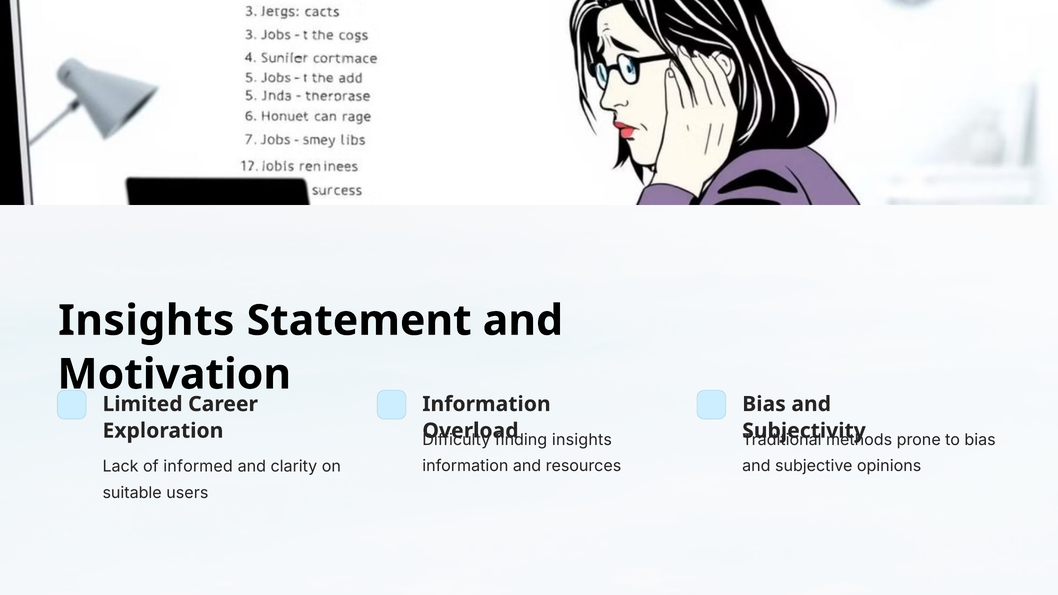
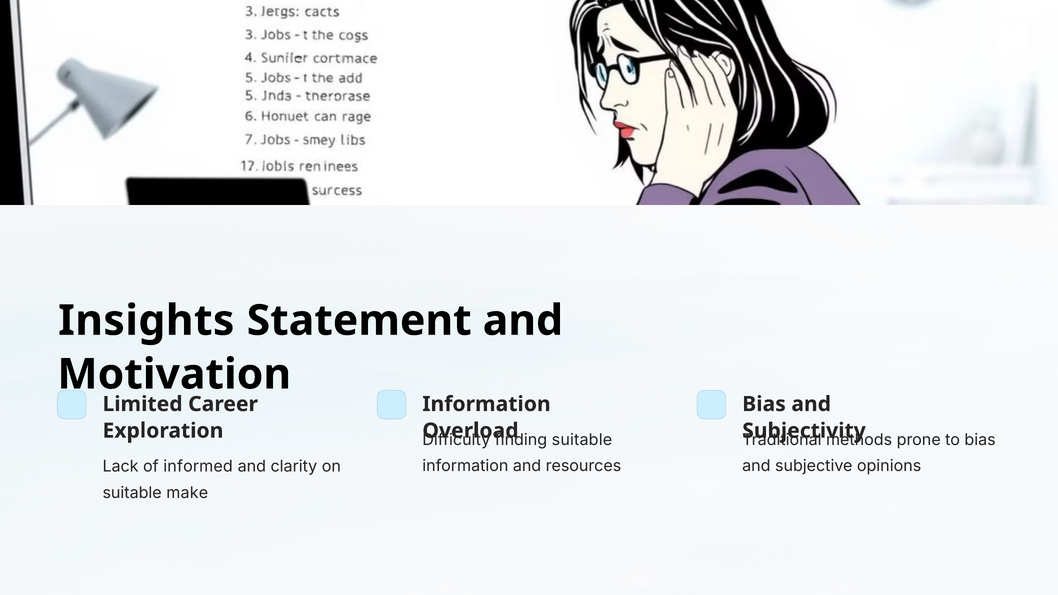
insights at (582, 440): insights -> suitable
users: users -> make
